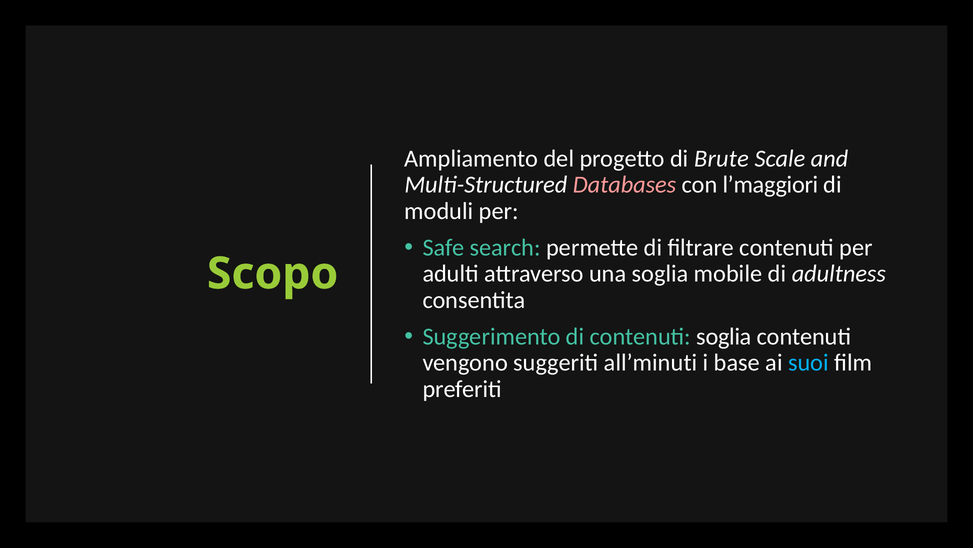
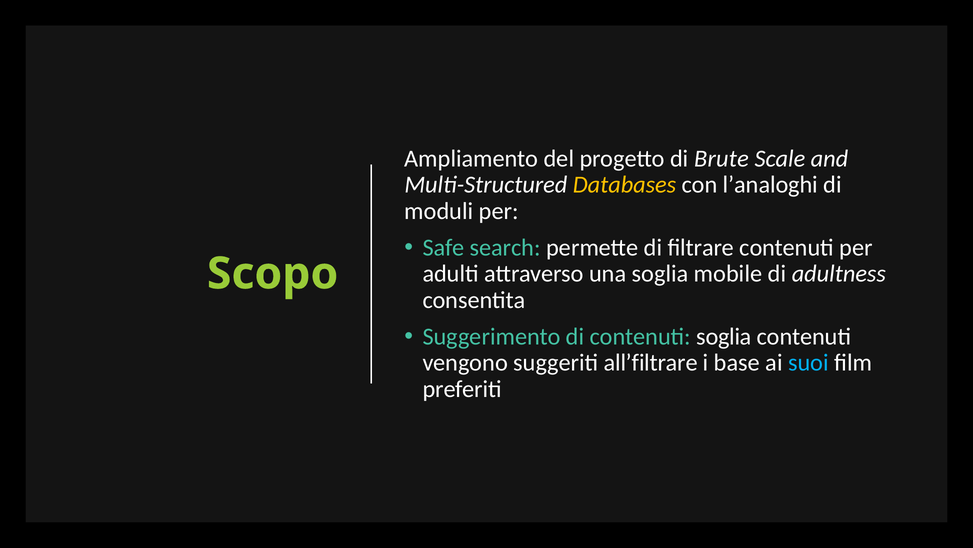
Databases colour: pink -> yellow
l’maggiori: l’maggiori -> l’analoghi
all’minuti: all’minuti -> all’filtrare
